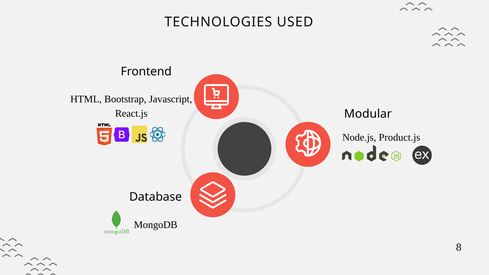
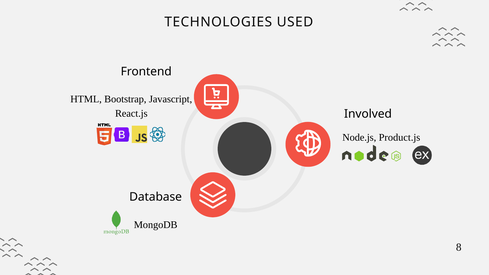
Modular: Modular -> Involved
